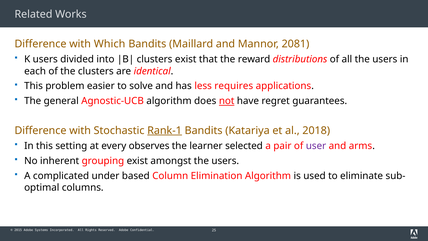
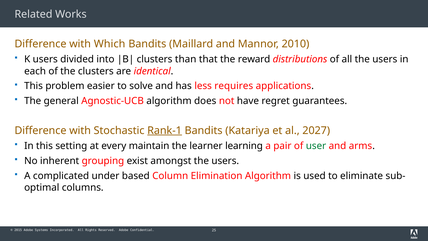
2081: 2081 -> 2010
clusters exist: exist -> than
not underline: present -> none
2018: 2018 -> 2027
observes: observes -> maintain
selected: selected -> learning
user colour: purple -> green
